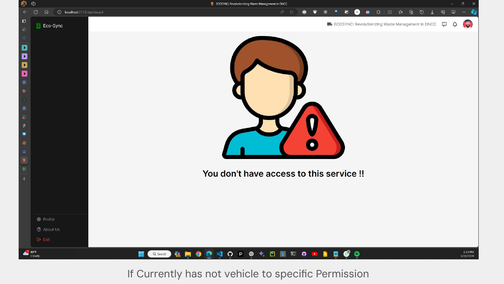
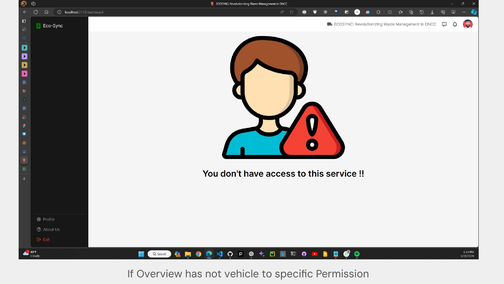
Currently: Currently -> Overview
